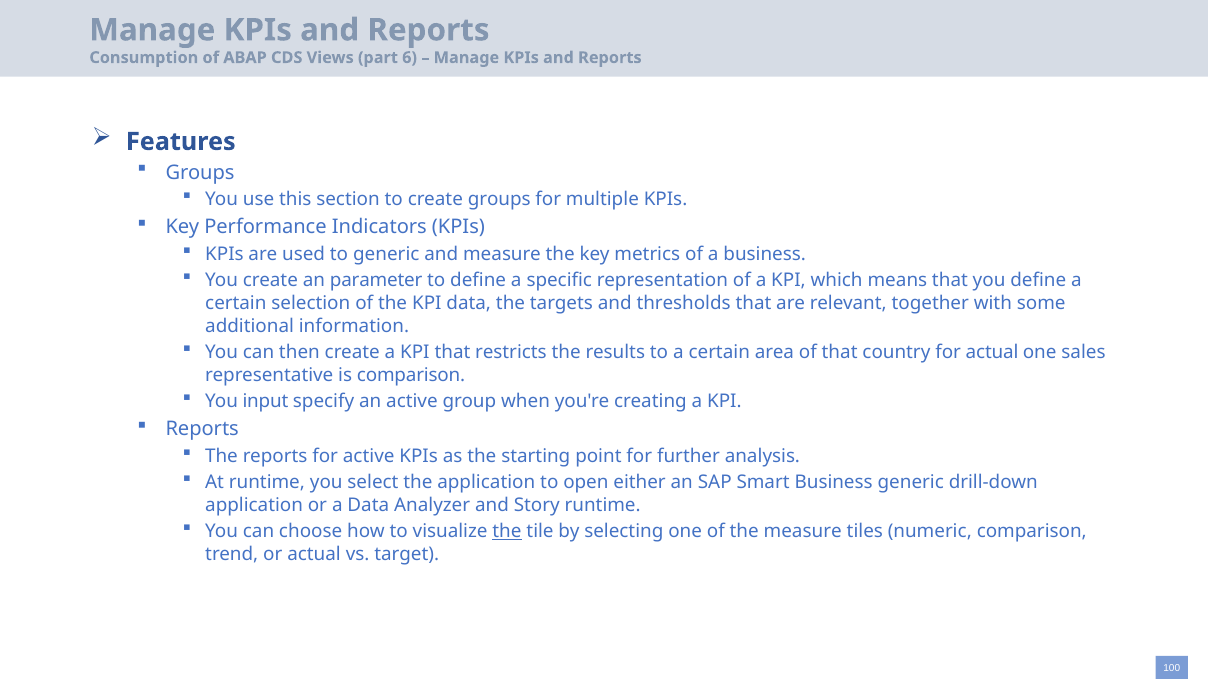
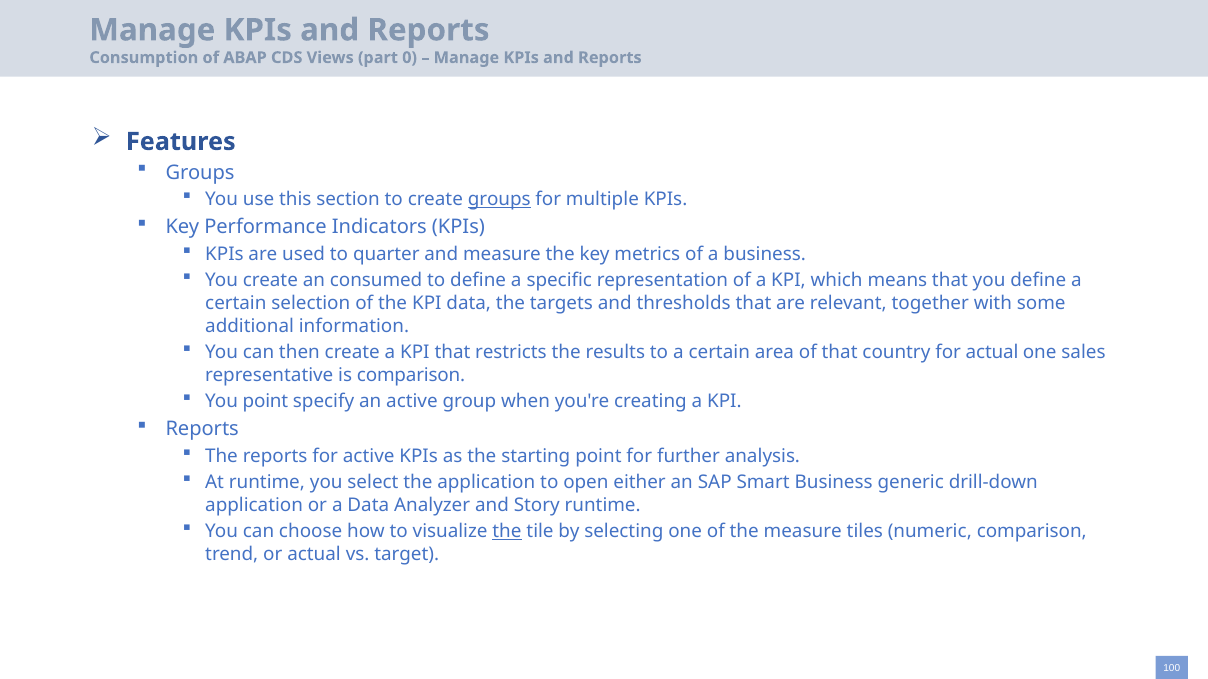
6: 6 -> 0
groups at (499, 200) underline: none -> present
to generic: generic -> quarter
parameter: parameter -> consumed
You input: input -> point
